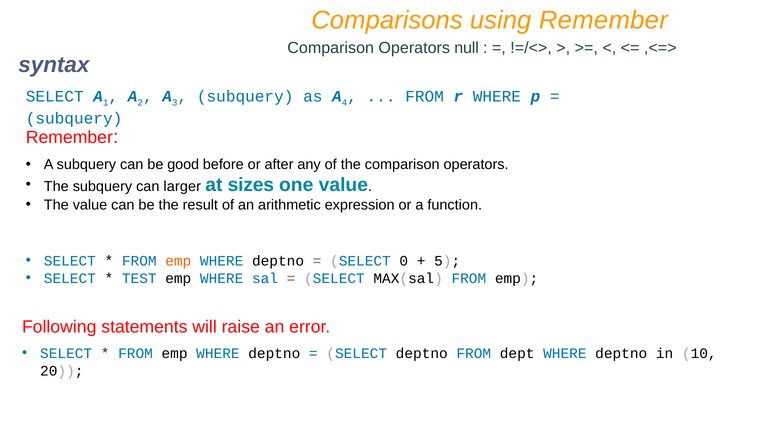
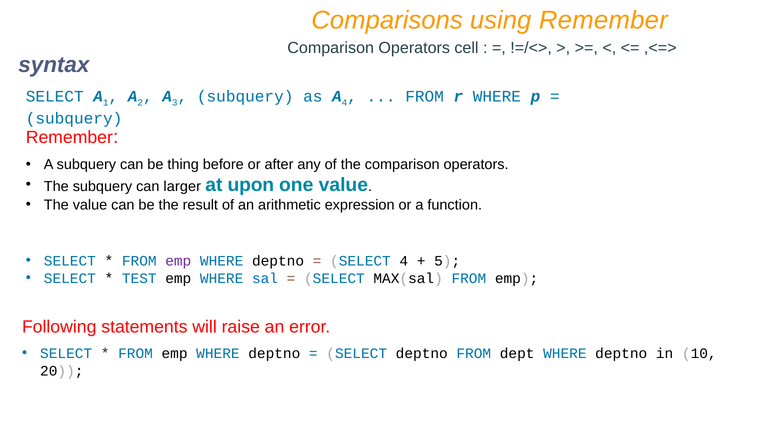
null: null -> cell
good: good -> thing
sizes: sizes -> upon
emp at (178, 261) colour: orange -> purple
SELECT 0: 0 -> 4
